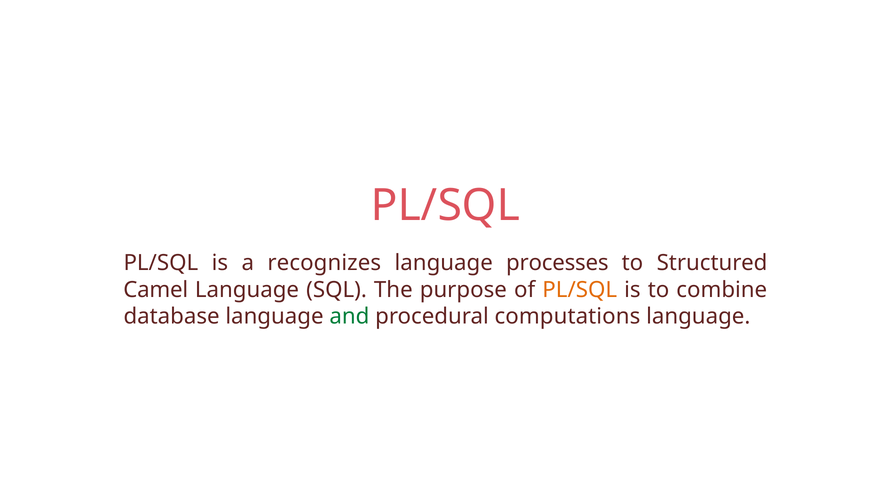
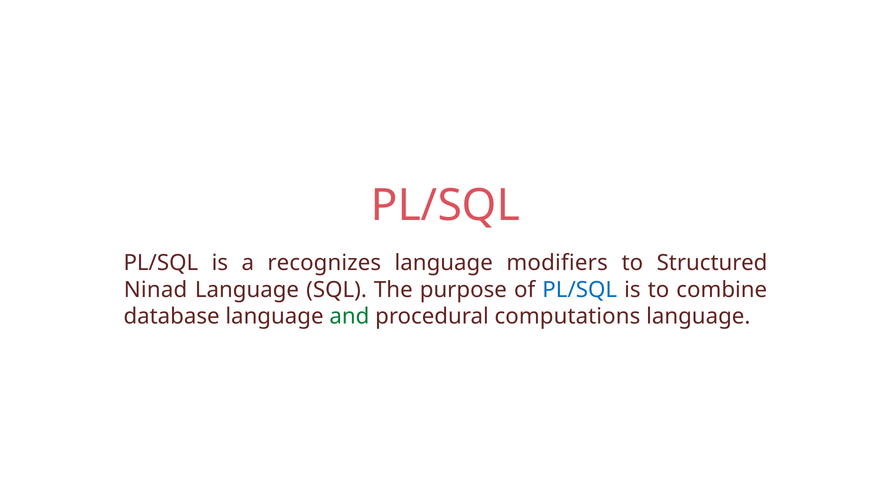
processes: processes -> modifiers
Camel: Camel -> Ninad
PL/SQL at (580, 290) colour: orange -> blue
